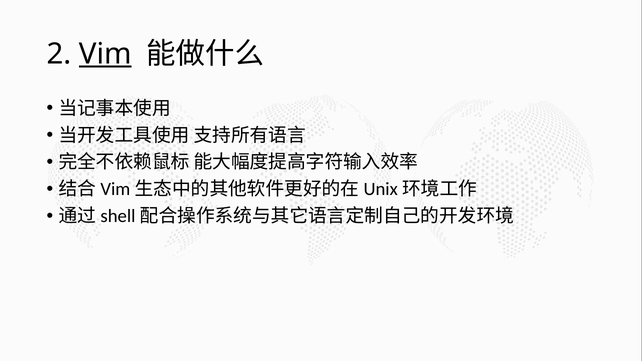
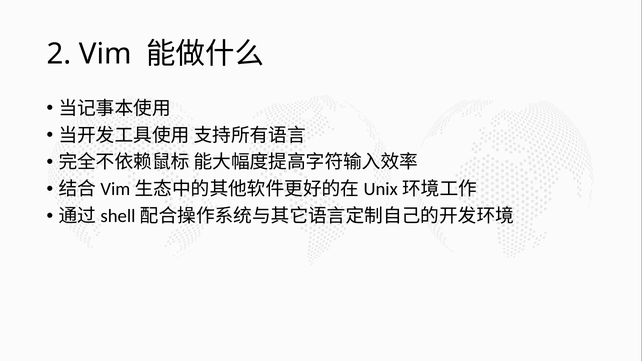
Vim underline: present -> none
